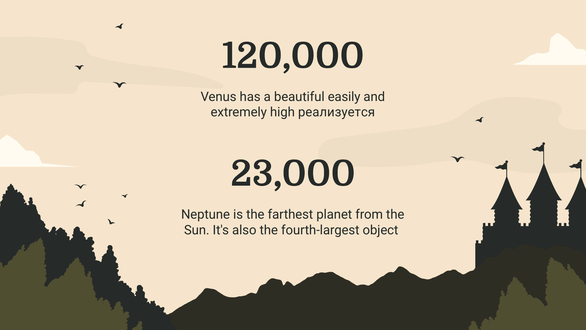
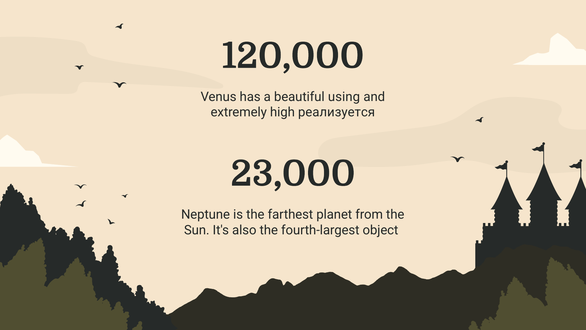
easily: easily -> using
